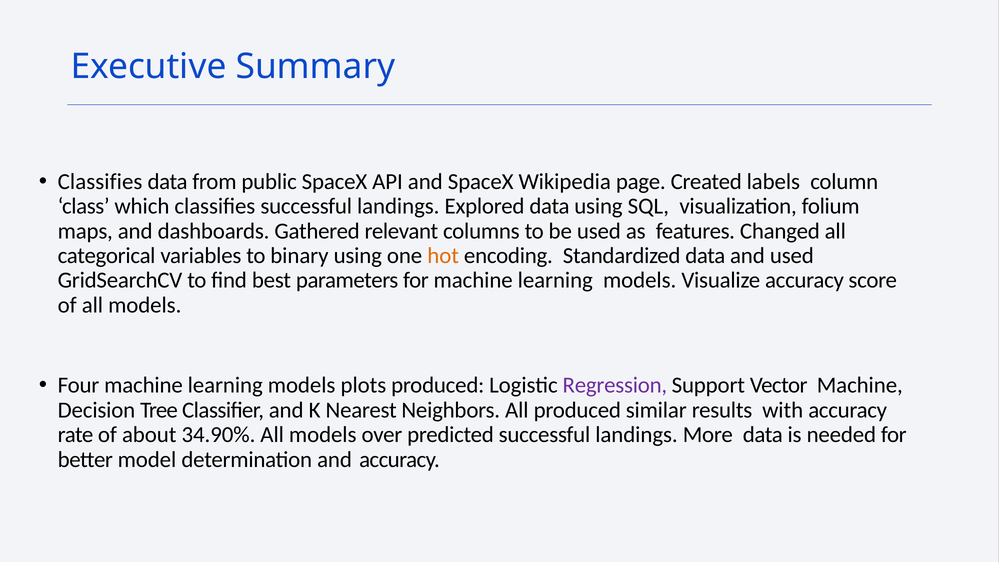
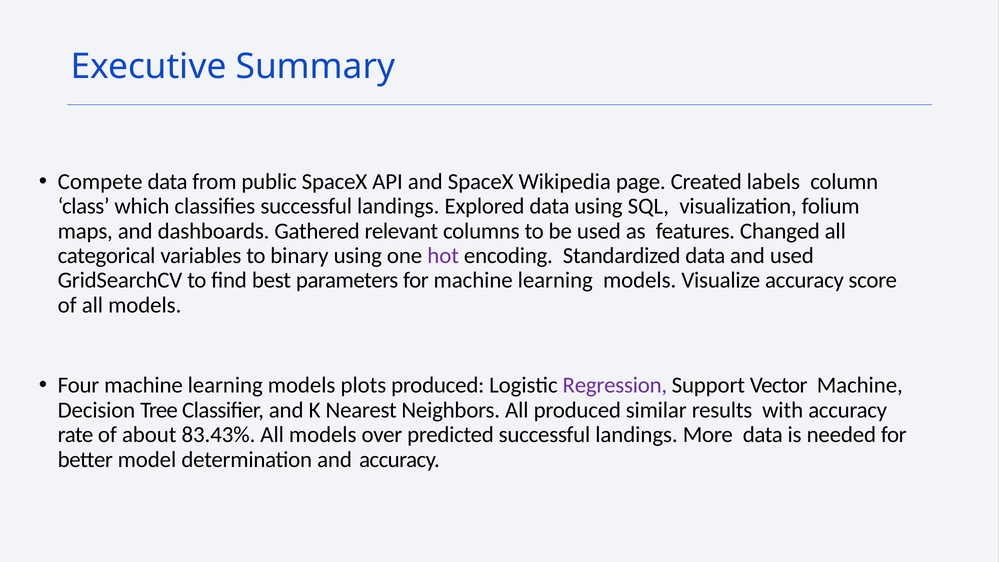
Classifies at (100, 182): Classifies -> Compete
hot colour: orange -> purple
34.90%: 34.90% -> 83.43%
